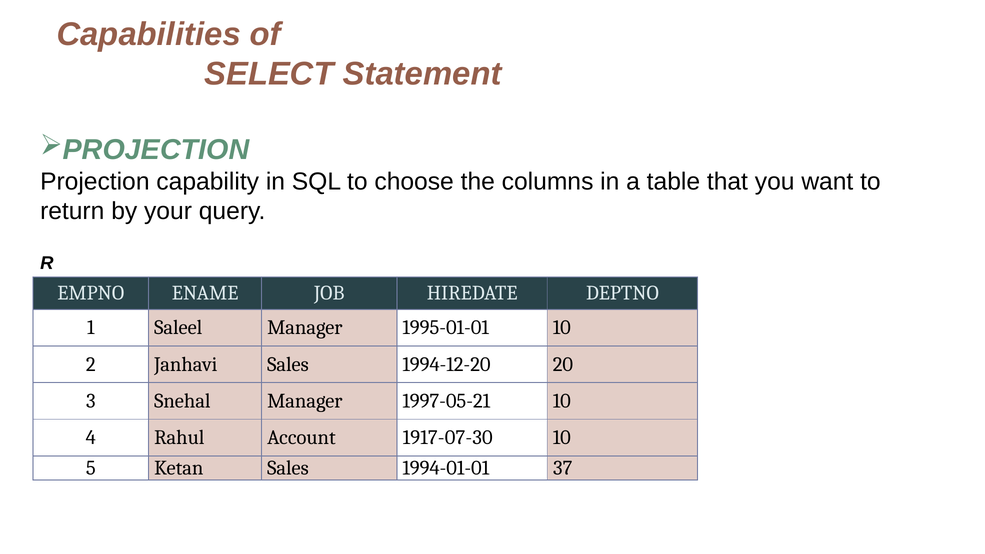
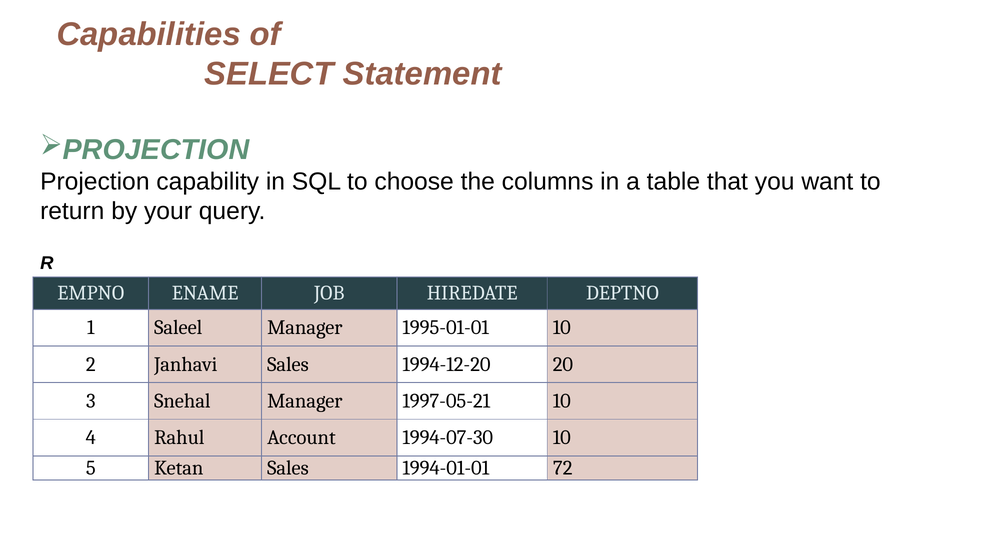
1917-07-30: 1917-07-30 -> 1994-07-30
37: 37 -> 72
